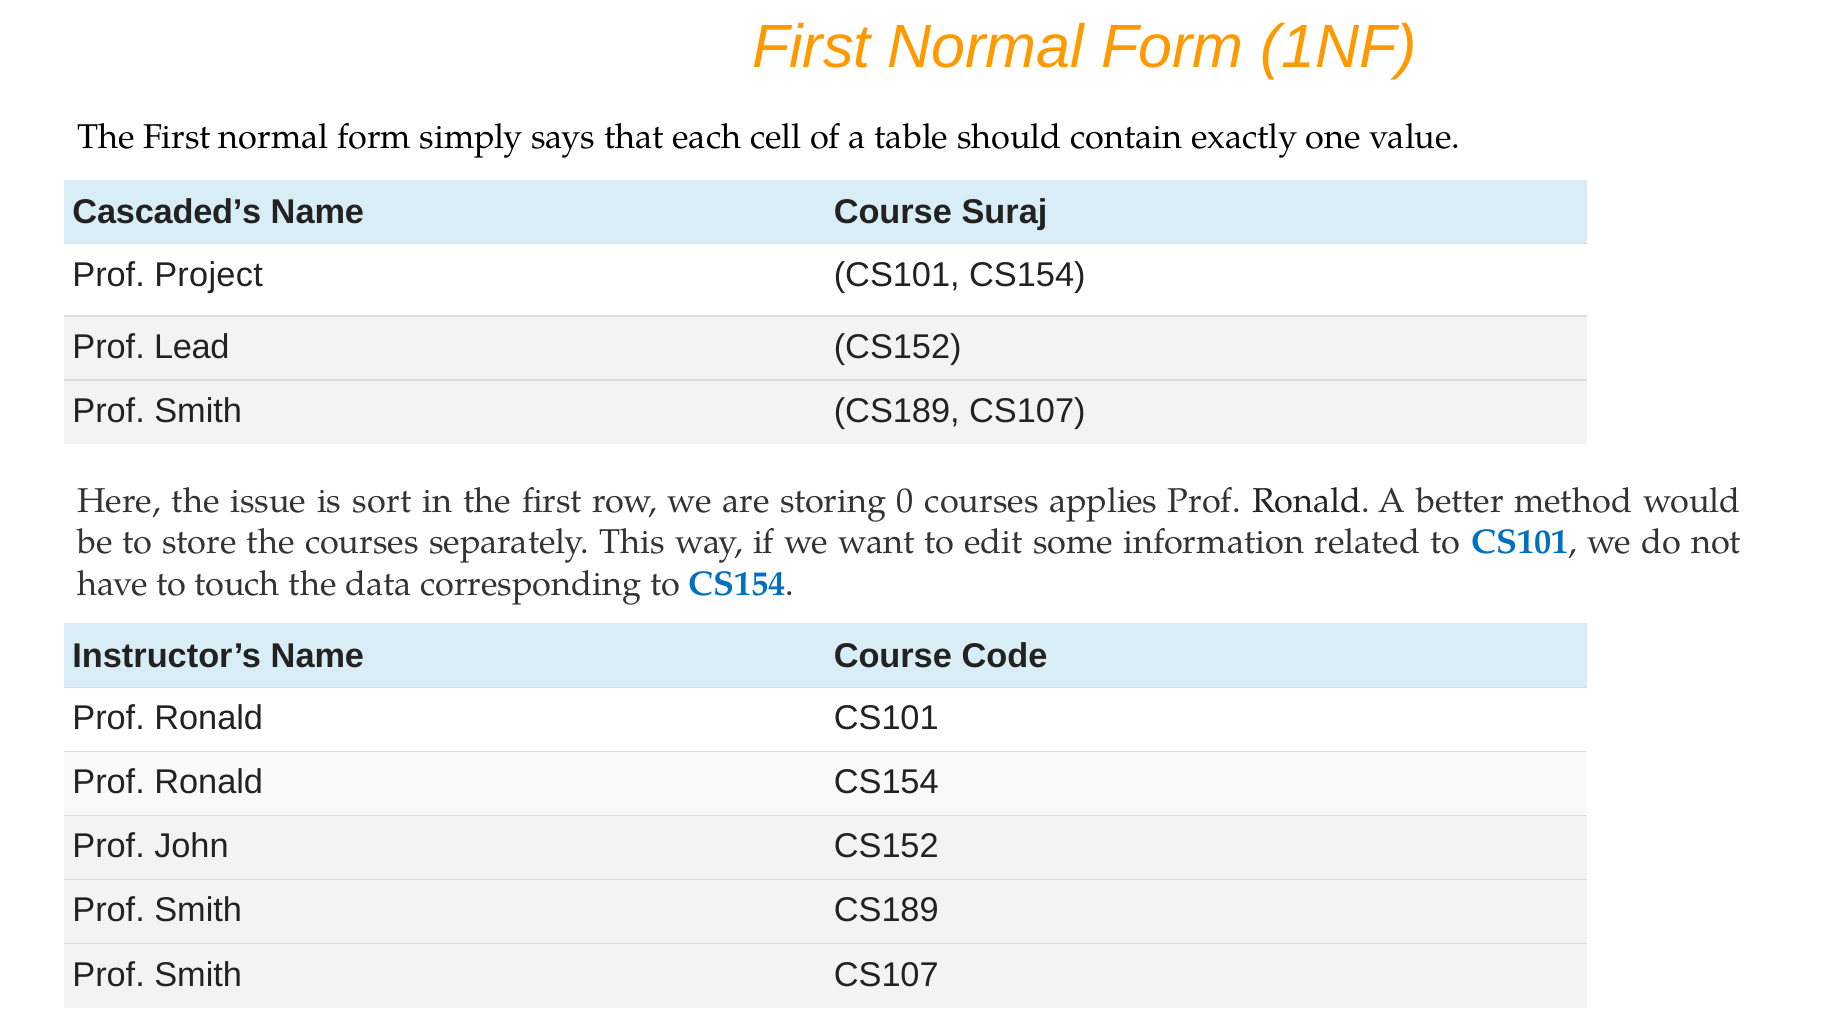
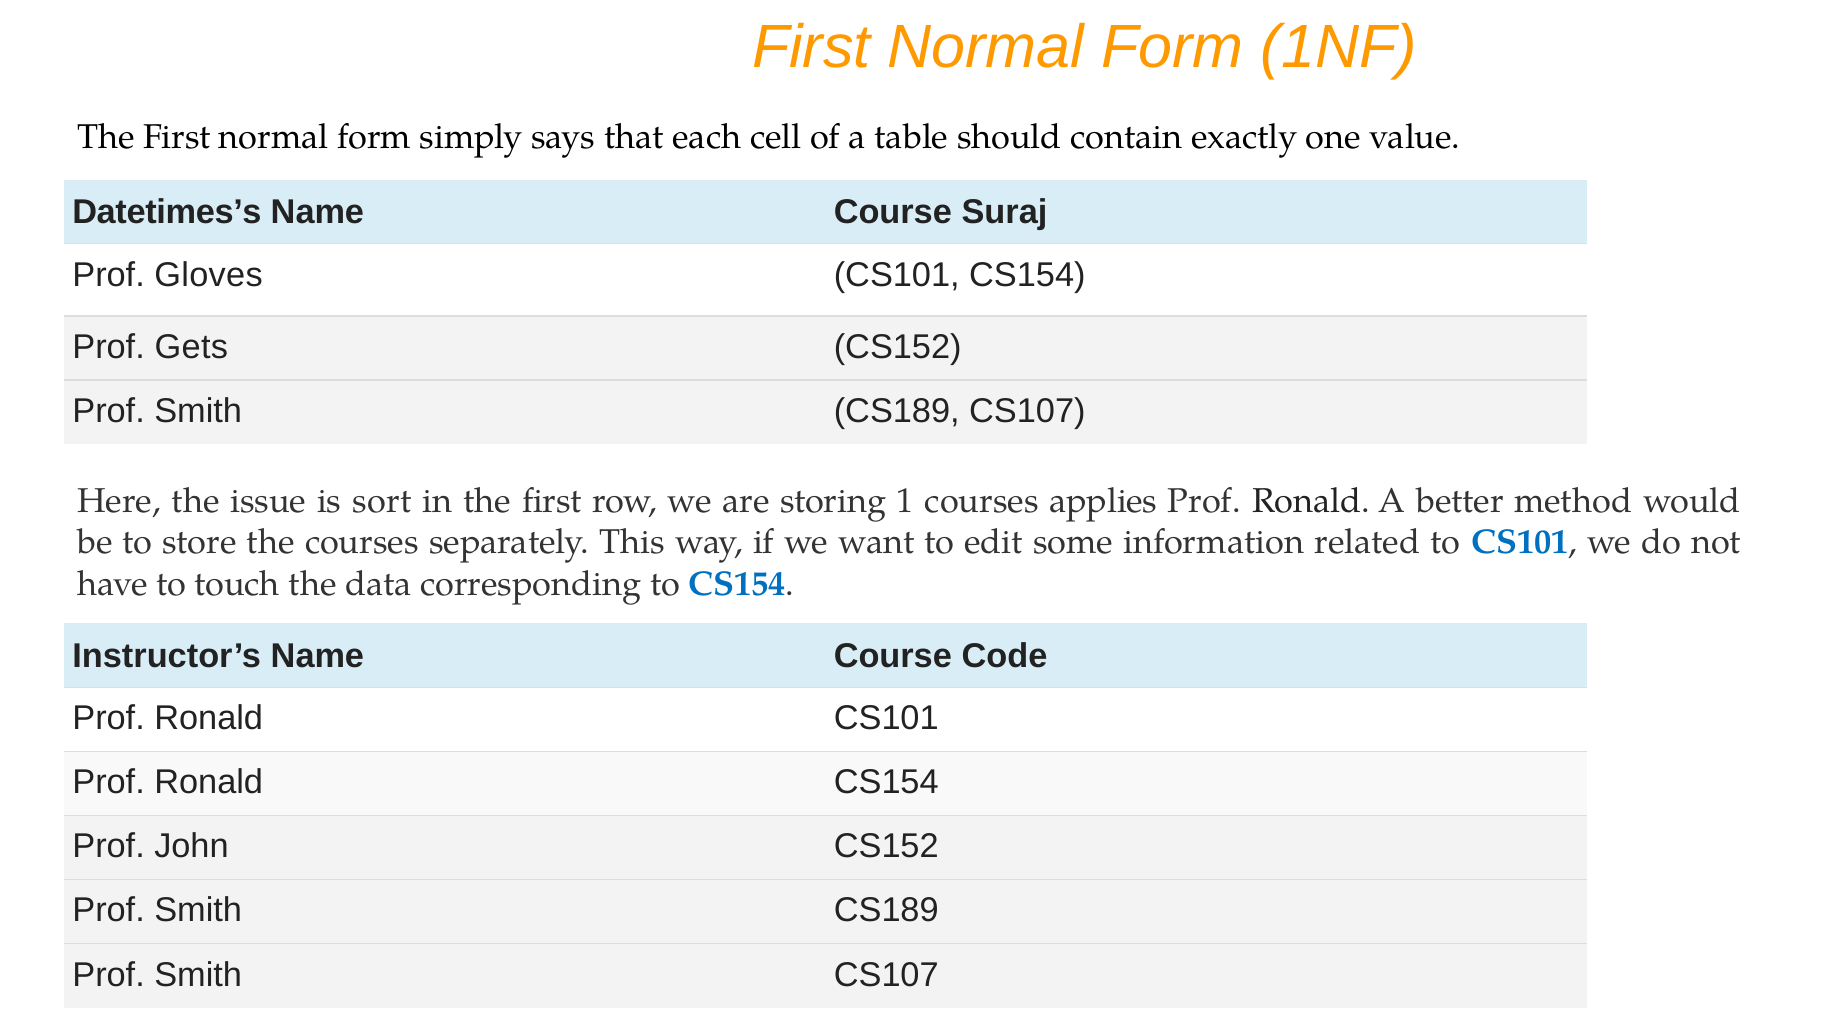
Cascaded’s: Cascaded’s -> Datetimes’s
Project: Project -> Gloves
Lead: Lead -> Gets
0: 0 -> 1
